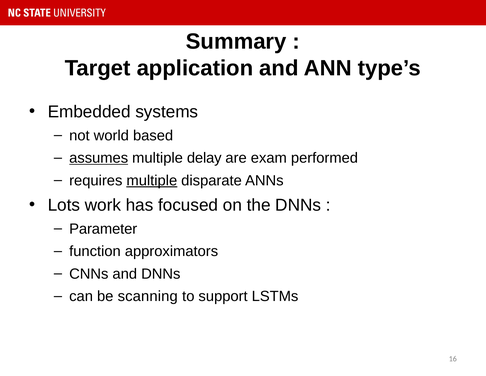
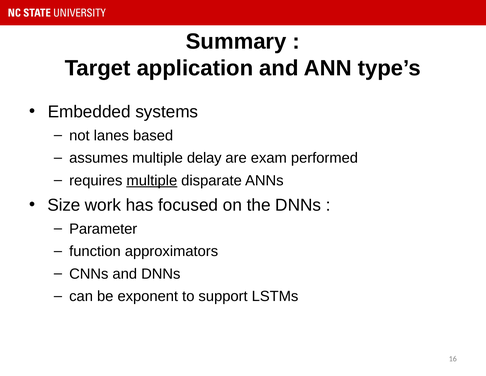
world: world -> lanes
assumes underline: present -> none
Lots: Lots -> Size
scanning: scanning -> exponent
